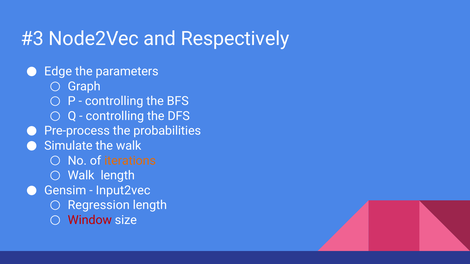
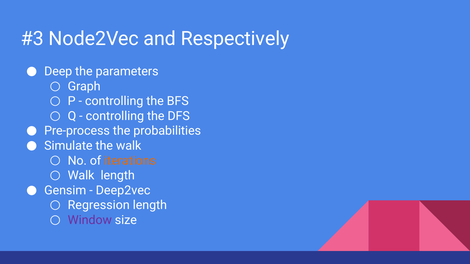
Edge: Edge -> Deep
Input2vec: Input2vec -> Deep2vec
Window colour: red -> purple
